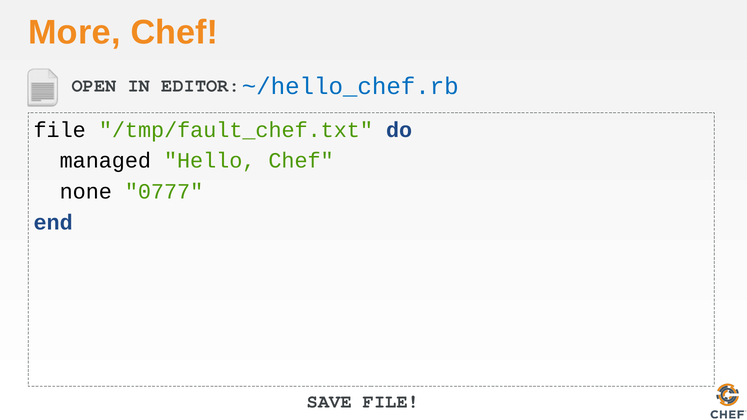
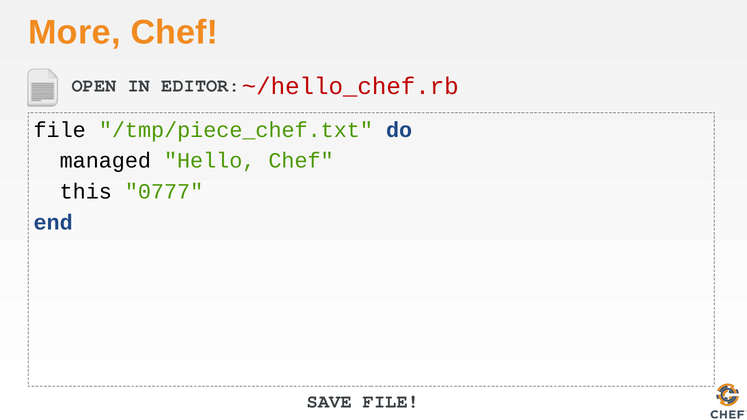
~/hello_chef.rb colour: blue -> red
/tmp/fault_chef.txt: /tmp/fault_chef.txt -> /tmp/piece_chef.txt
none: none -> this
